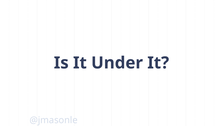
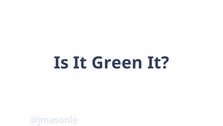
Under: Under -> Green
